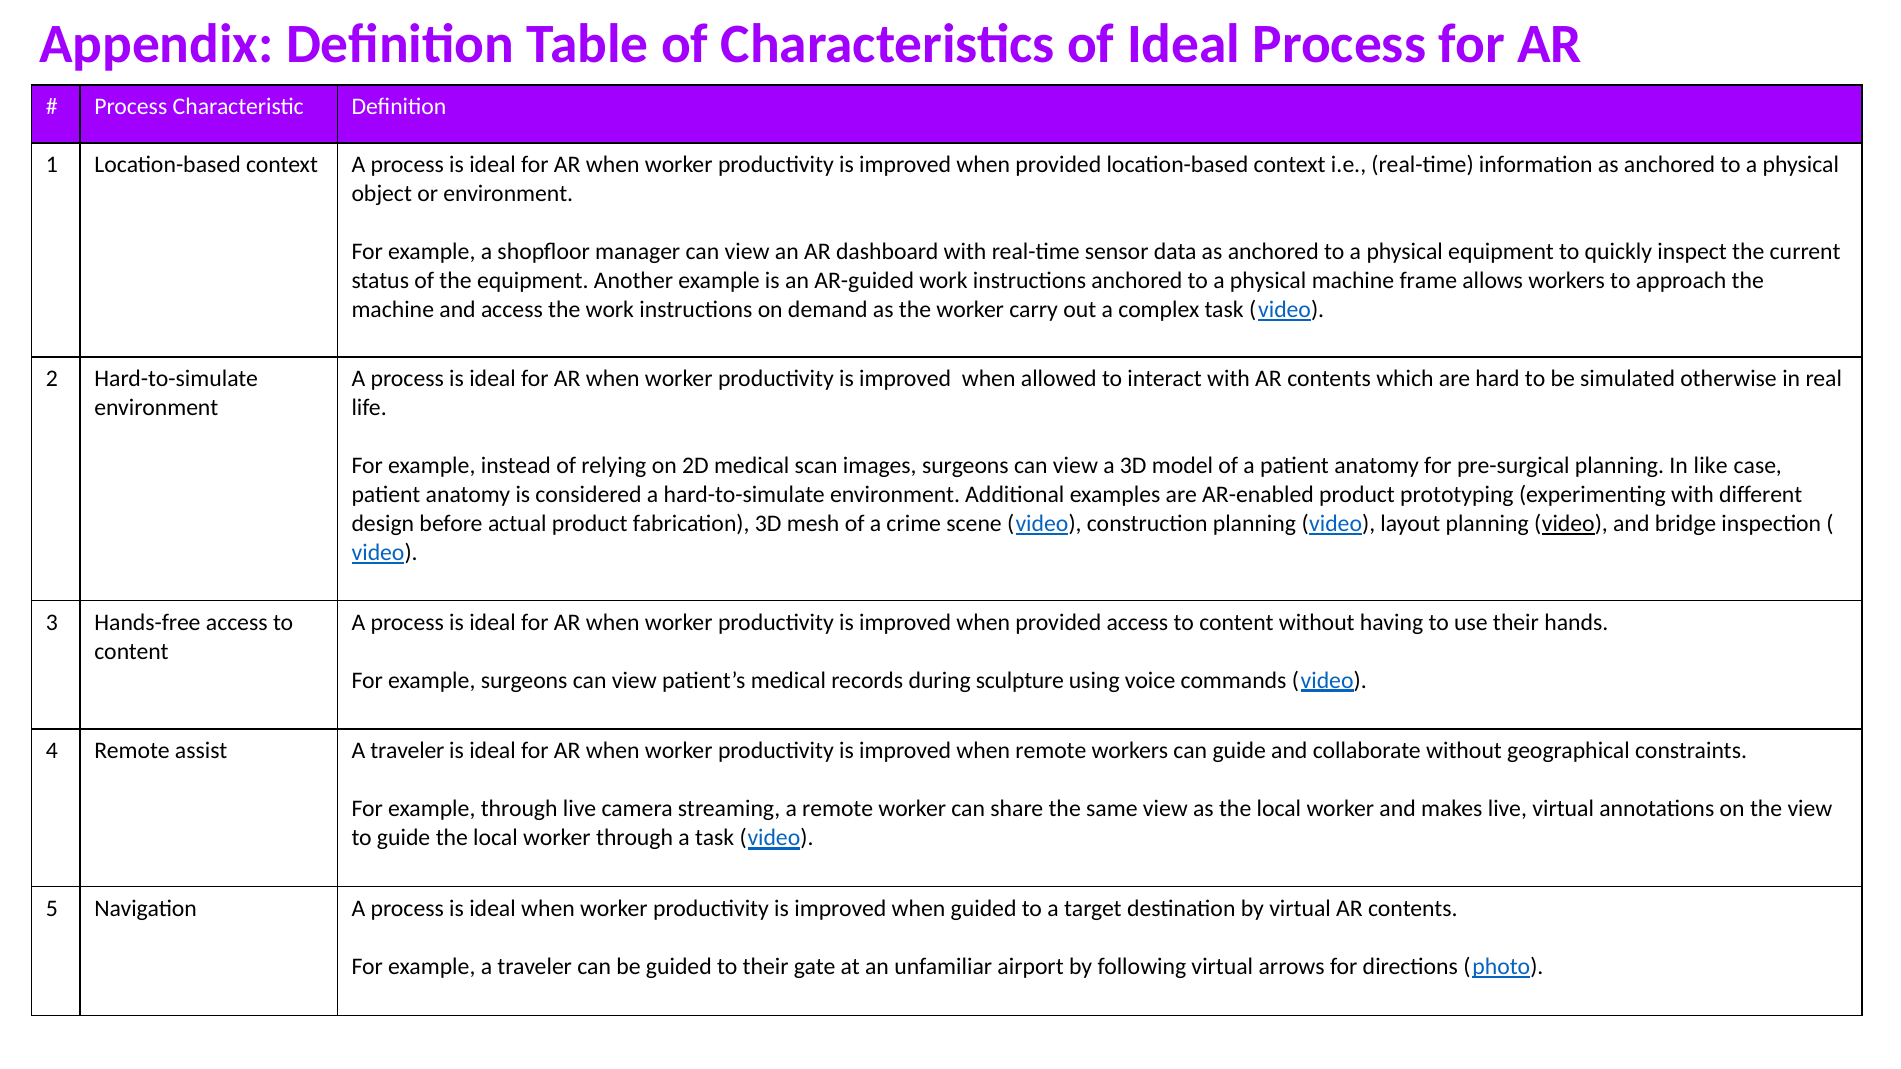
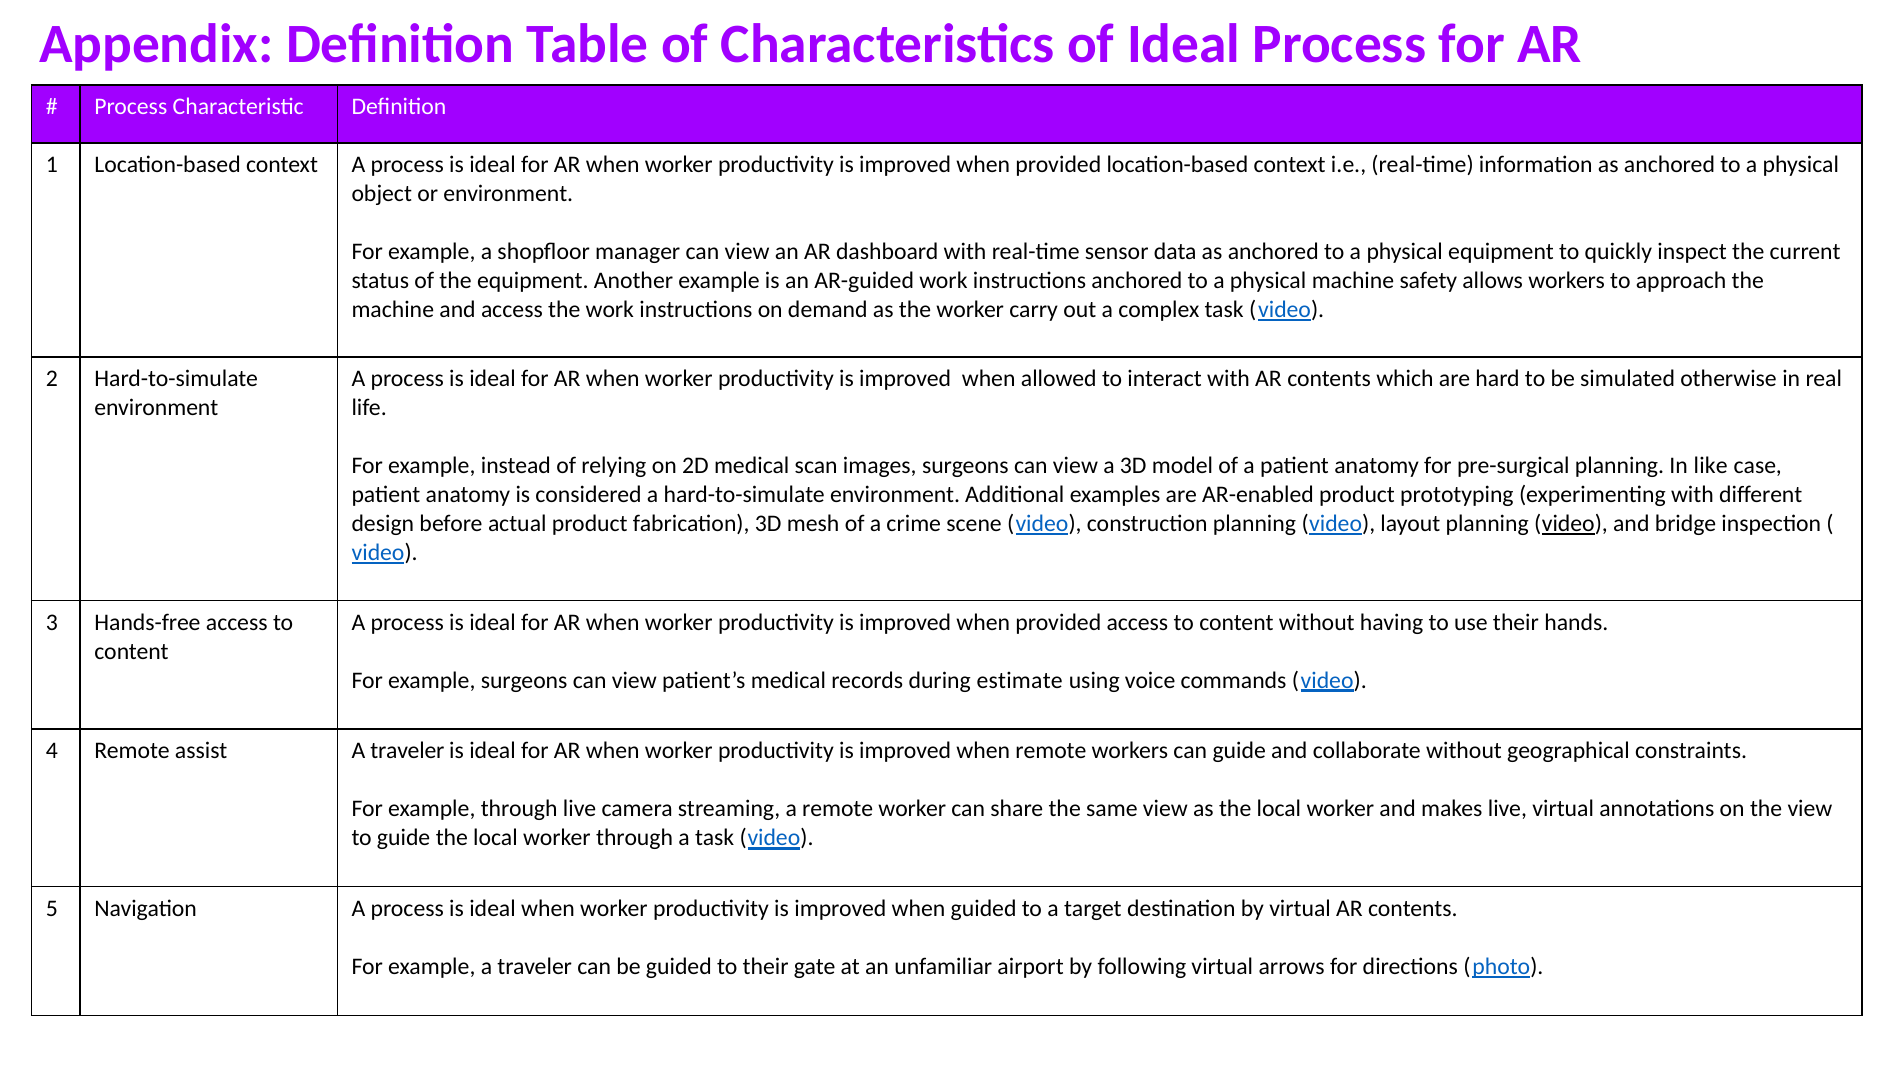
frame: frame -> safety
sculpture: sculpture -> estimate
